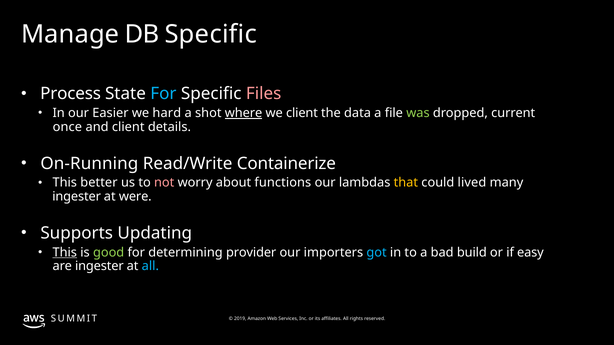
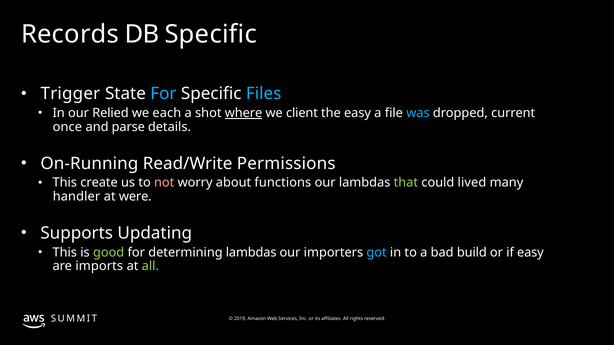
Manage: Manage -> Records
Process: Process -> Trigger
Files colour: pink -> light blue
Easier: Easier -> Relied
hard: hard -> each
the data: data -> easy
was colour: light green -> light blue
and client: client -> parse
Containerize: Containerize -> Permissions
better: better -> create
that colour: yellow -> light green
ingester at (77, 197): ingester -> handler
This at (65, 253) underline: present -> none
determining provider: provider -> lambdas
are ingester: ingester -> imports
all at (150, 266) colour: light blue -> light green
